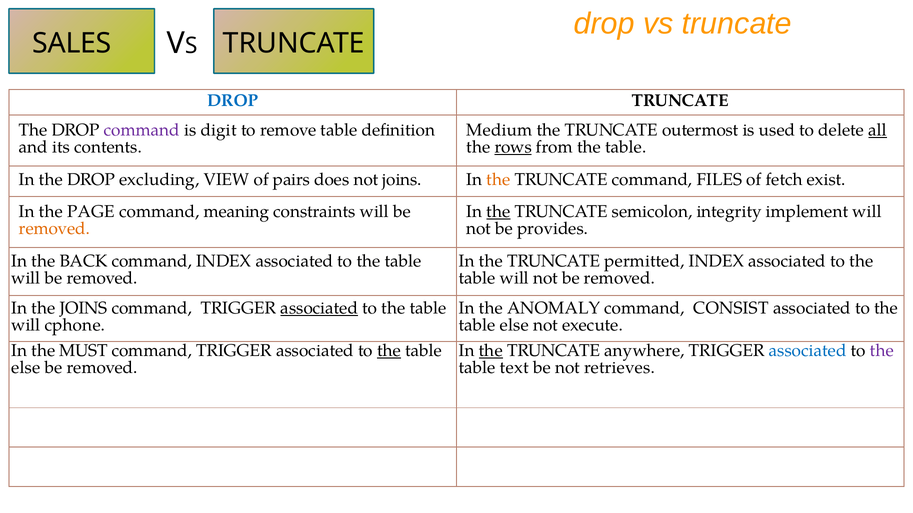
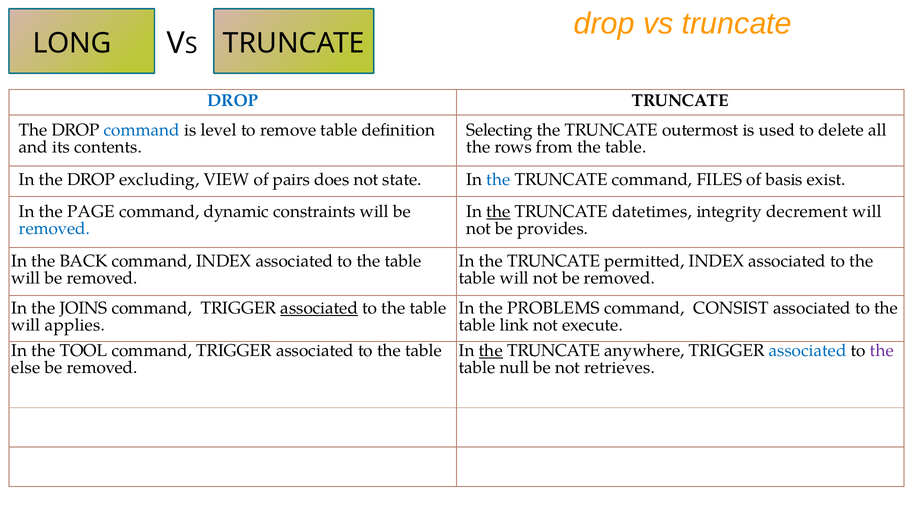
SALES: SALES -> LONG
command at (142, 130) colour: purple -> blue
digit: digit -> level
Medium: Medium -> Selecting
all underline: present -> none
rows underline: present -> none
not joins: joins -> state
the at (498, 180) colour: orange -> blue
fetch: fetch -> basis
meaning: meaning -> dynamic
semicolon: semicolon -> datetimes
implement: implement -> decrement
removed at (54, 229) colour: orange -> blue
ANOMALY: ANOMALY -> PROBLEMS
cphone: cphone -> applies
else at (514, 326): else -> link
MUST: MUST -> TOOL
the at (389, 351) underline: present -> none
text: text -> null
